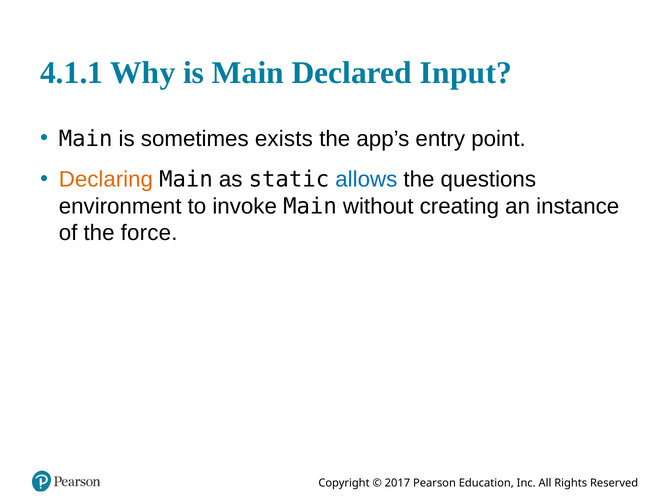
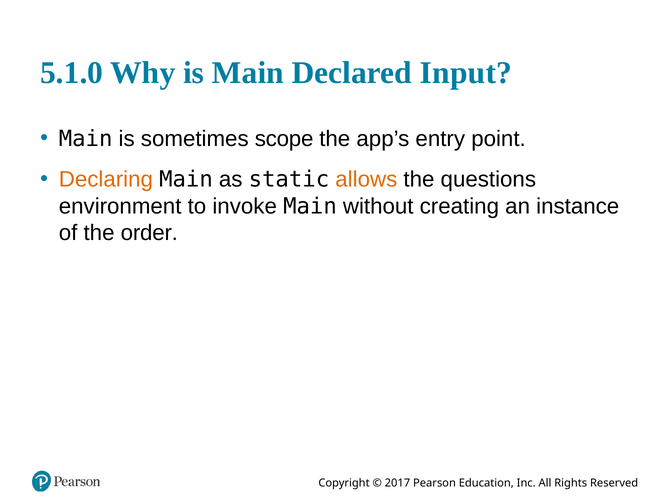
4.1.1: 4.1.1 -> 5.1.0
exists: exists -> scope
allows colour: blue -> orange
force: force -> order
